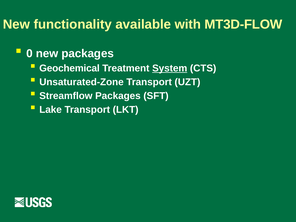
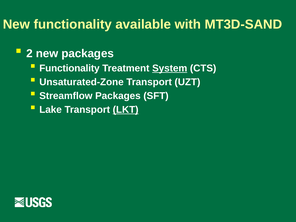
MT3D-FLOW: MT3D-FLOW -> MT3D-SAND
0: 0 -> 2
Geochemical at (69, 68): Geochemical -> Functionality
LKT underline: none -> present
